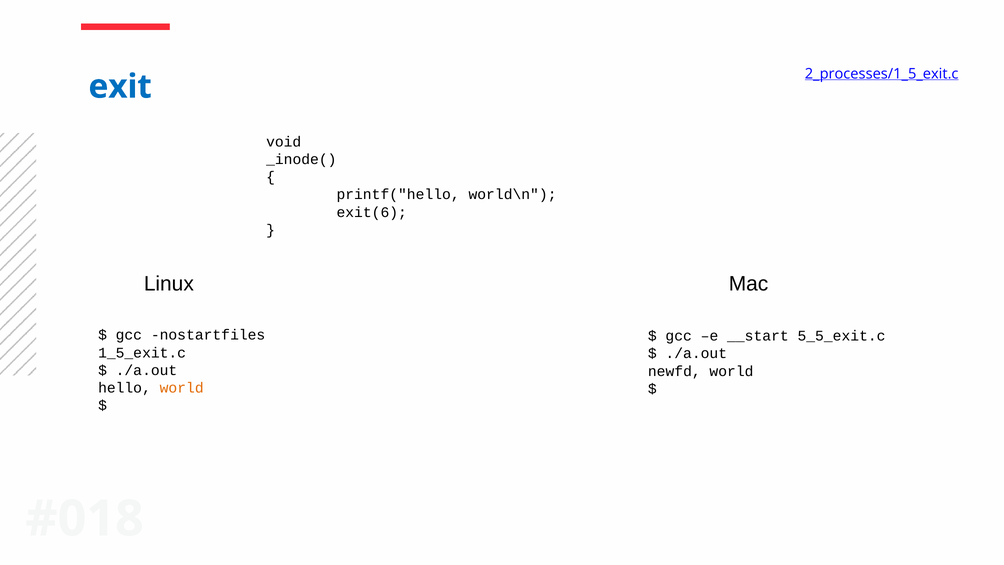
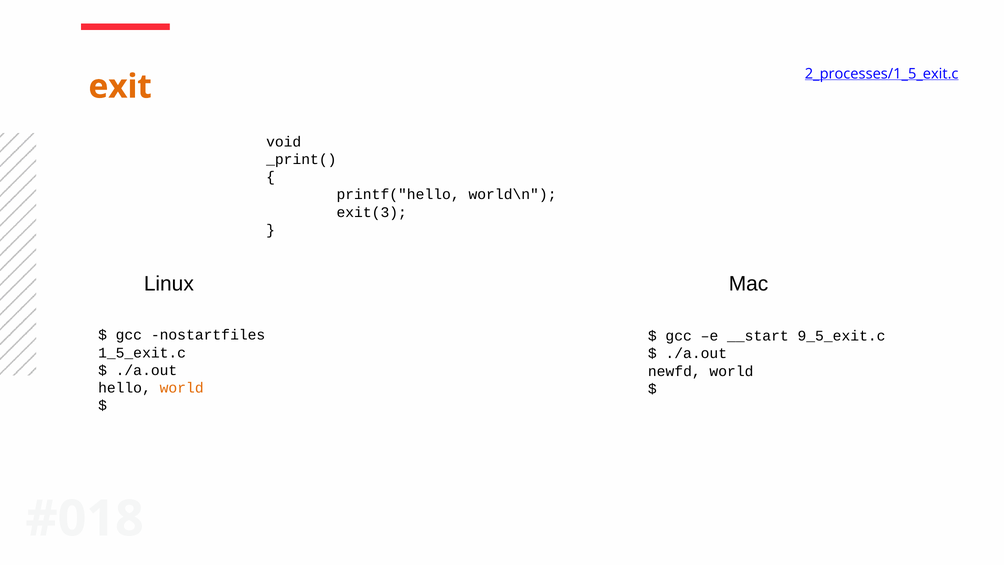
exit colour: blue -> orange
_inode(: _inode( -> _print(
exit(6: exit(6 -> exit(3
5_5_exit.c: 5_5_exit.c -> 9_5_exit.c
